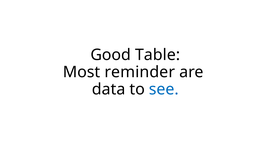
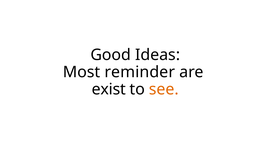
Table: Table -> Ideas
data: data -> exist
see colour: blue -> orange
